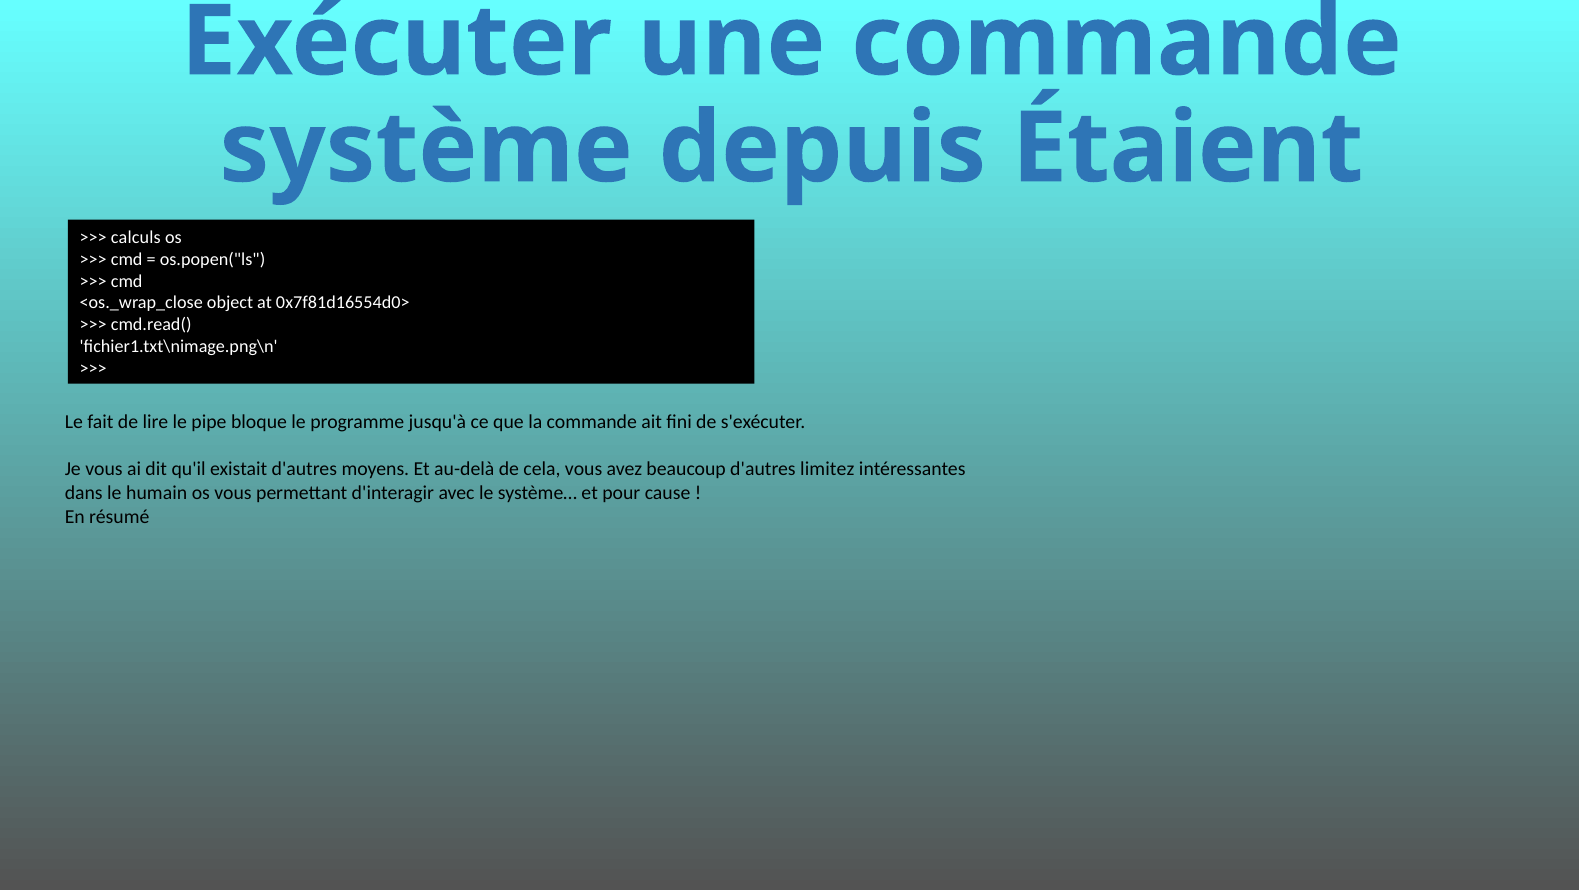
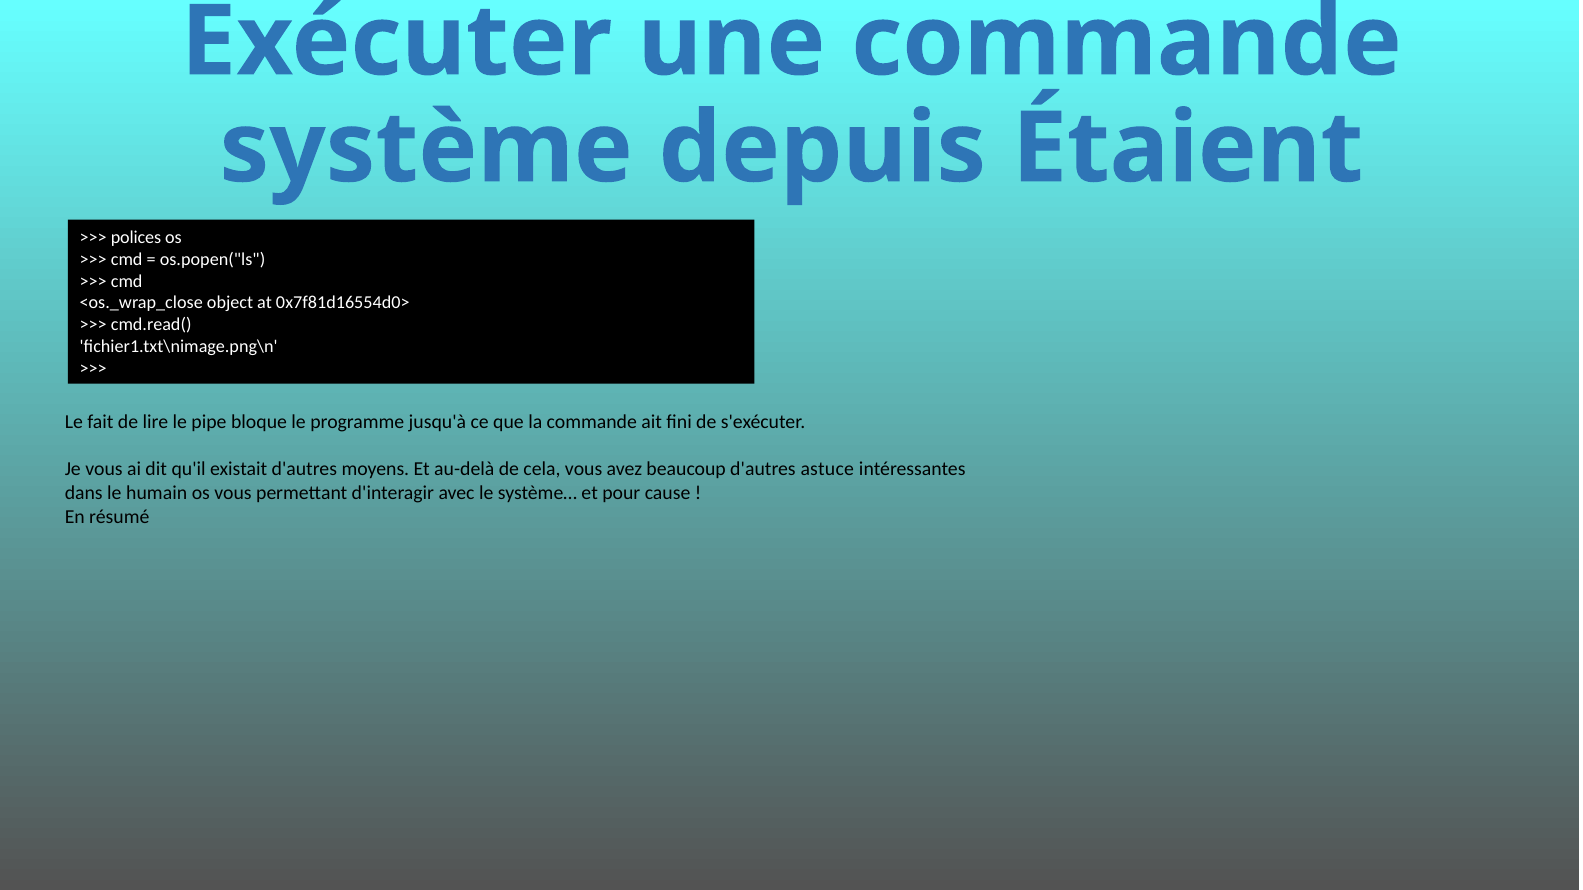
calculs: calculs -> polices
limitez: limitez -> astuce
